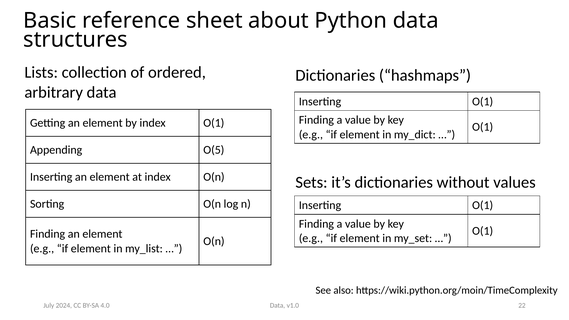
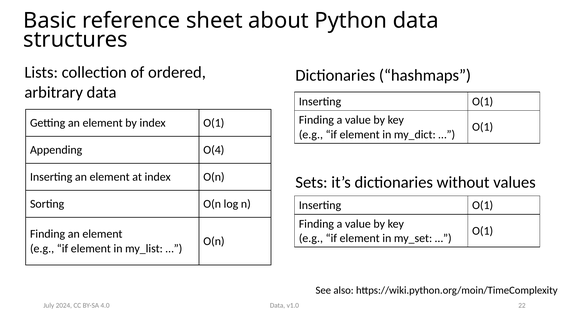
O(5: O(5 -> O(4
